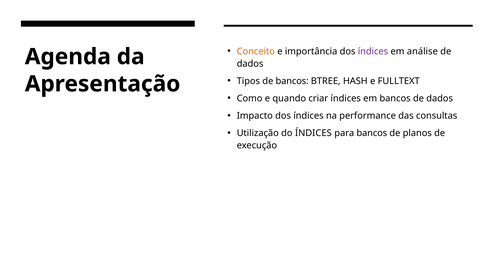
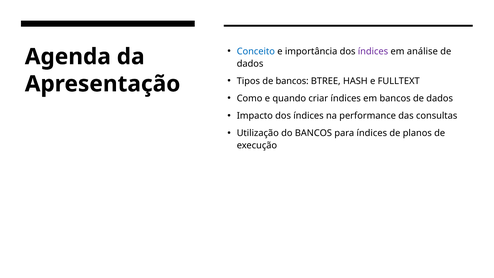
Conceito colour: orange -> blue
do ÍNDICES: ÍNDICES -> BANCOS
para bancos: bancos -> índices
